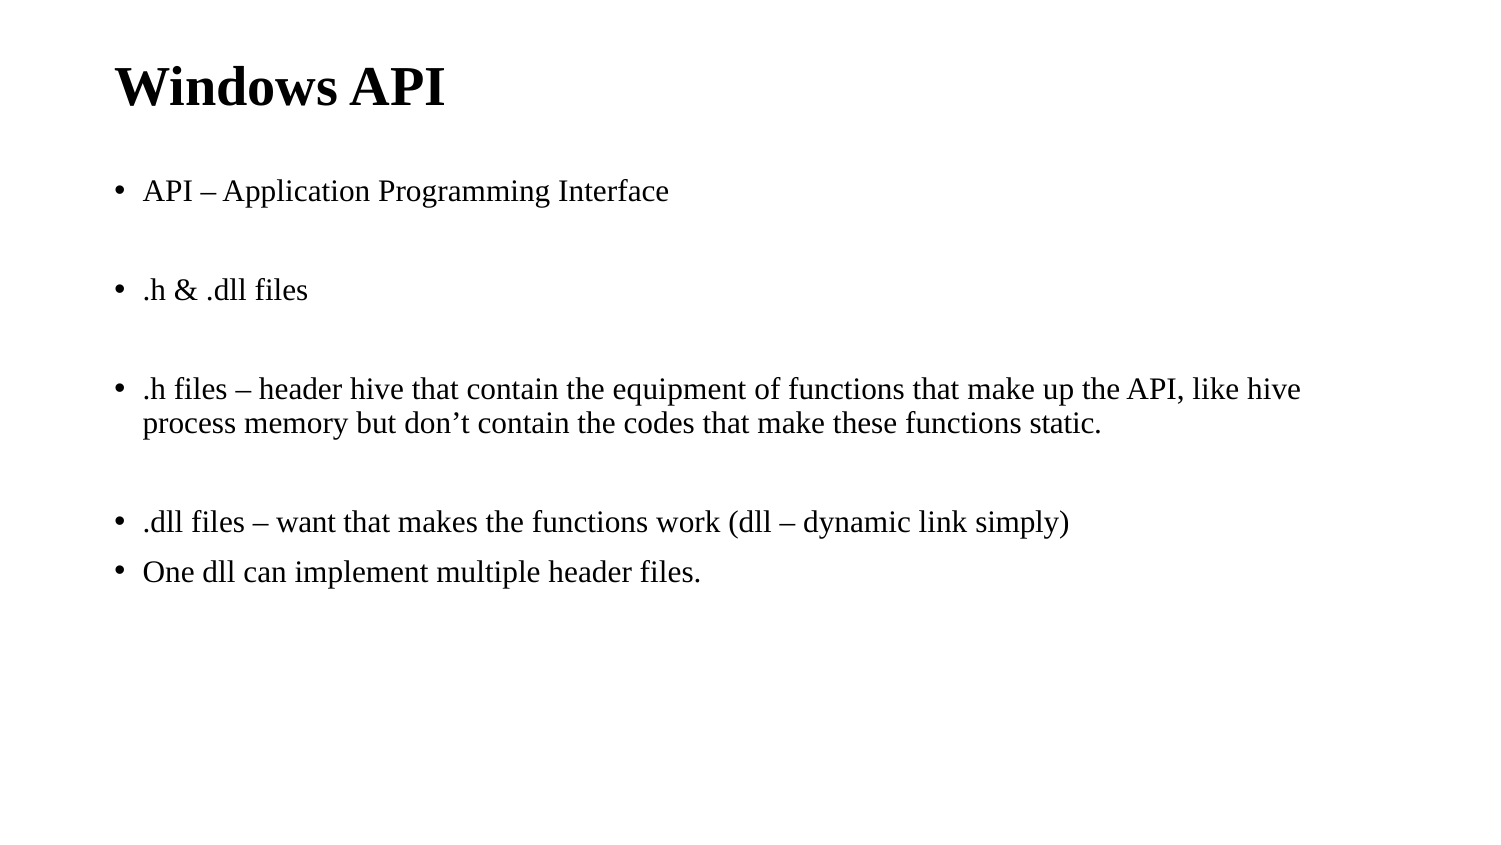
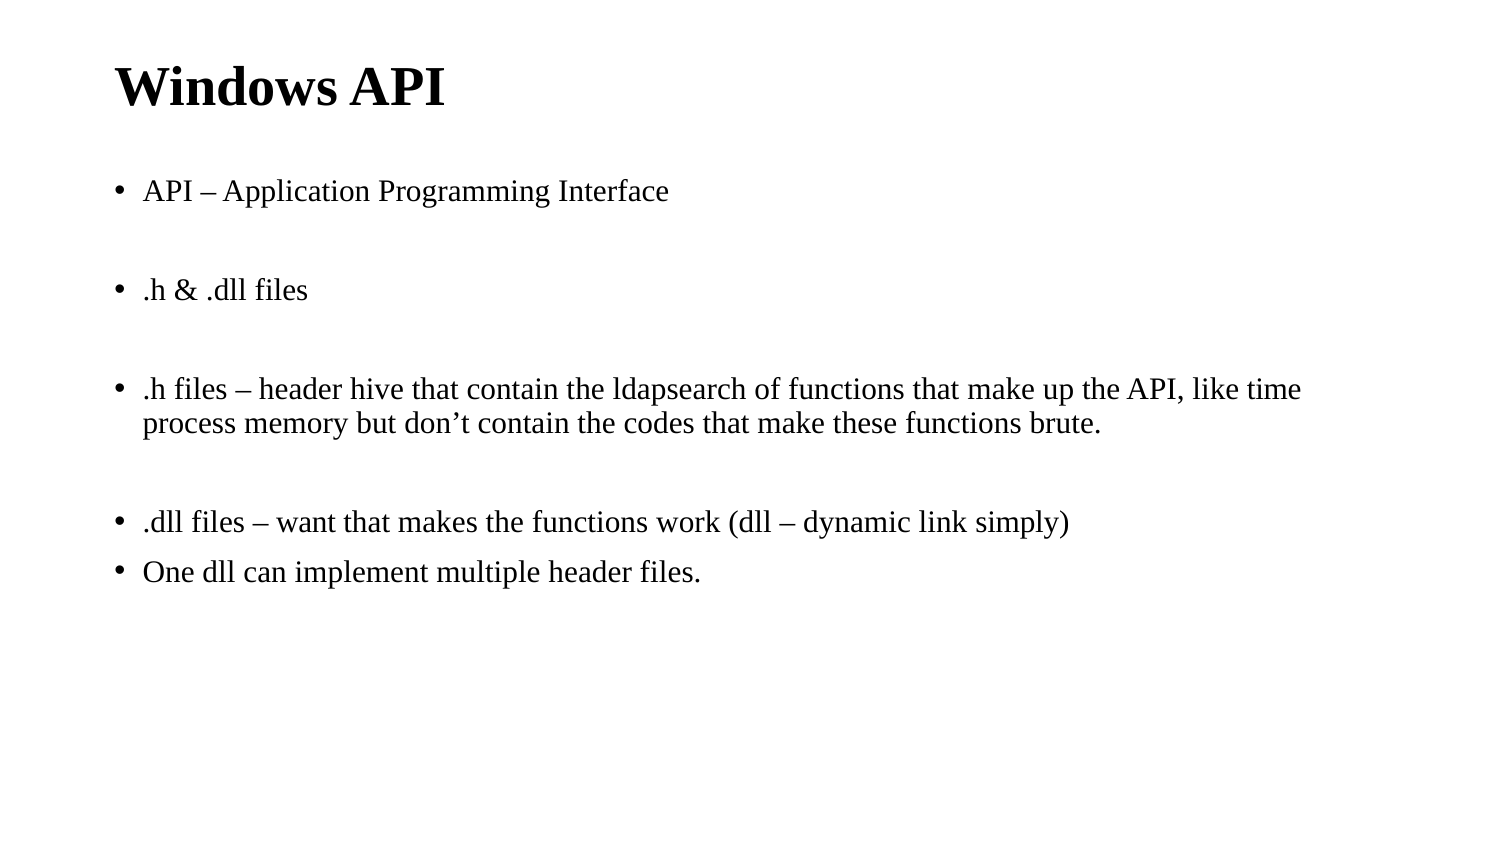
equipment: equipment -> ldapsearch
like hive: hive -> time
static: static -> brute
